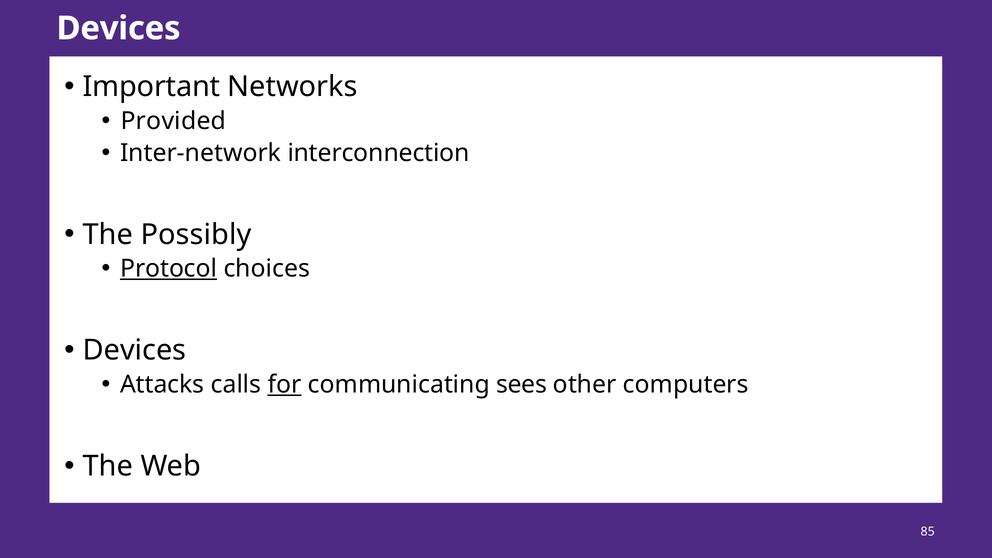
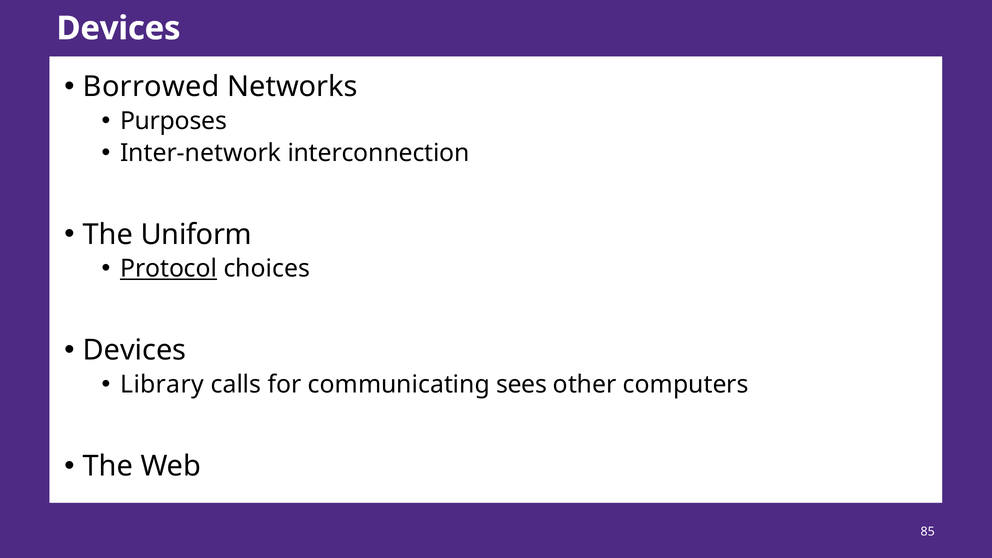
Important: Important -> Borrowed
Provided: Provided -> Purposes
Possibly: Possibly -> Uniform
Attacks: Attacks -> Library
for underline: present -> none
